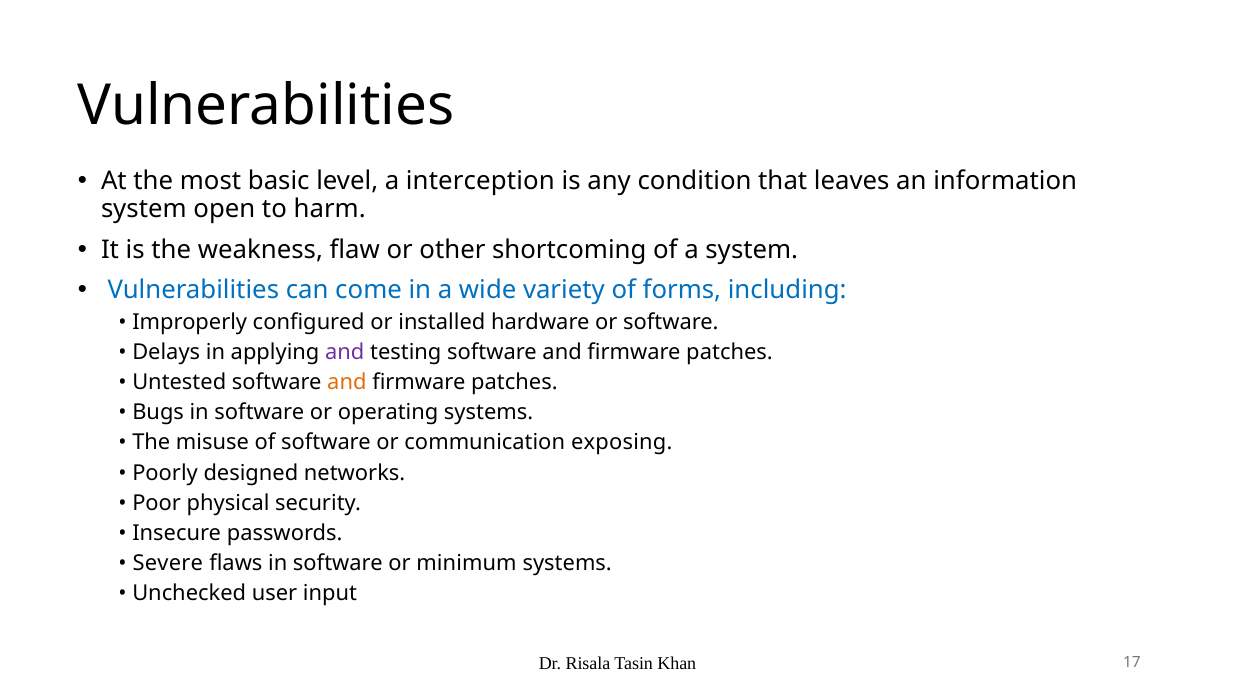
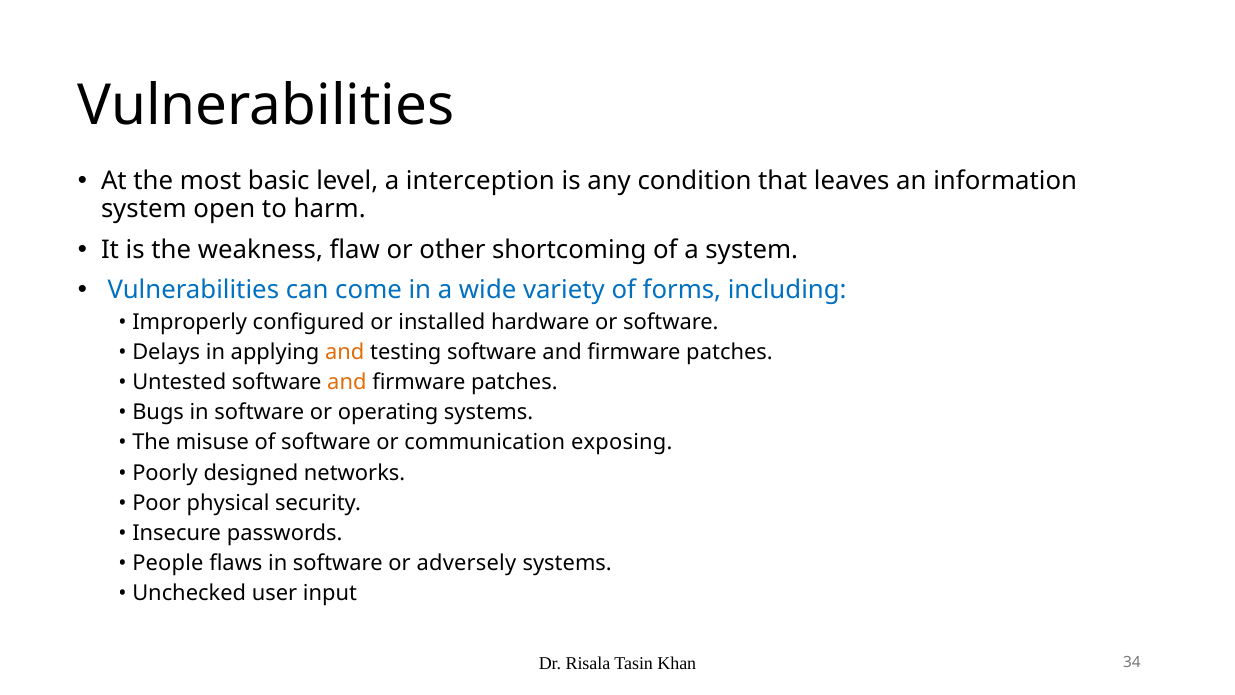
and at (345, 352) colour: purple -> orange
Severe: Severe -> People
minimum: minimum -> adversely
17: 17 -> 34
